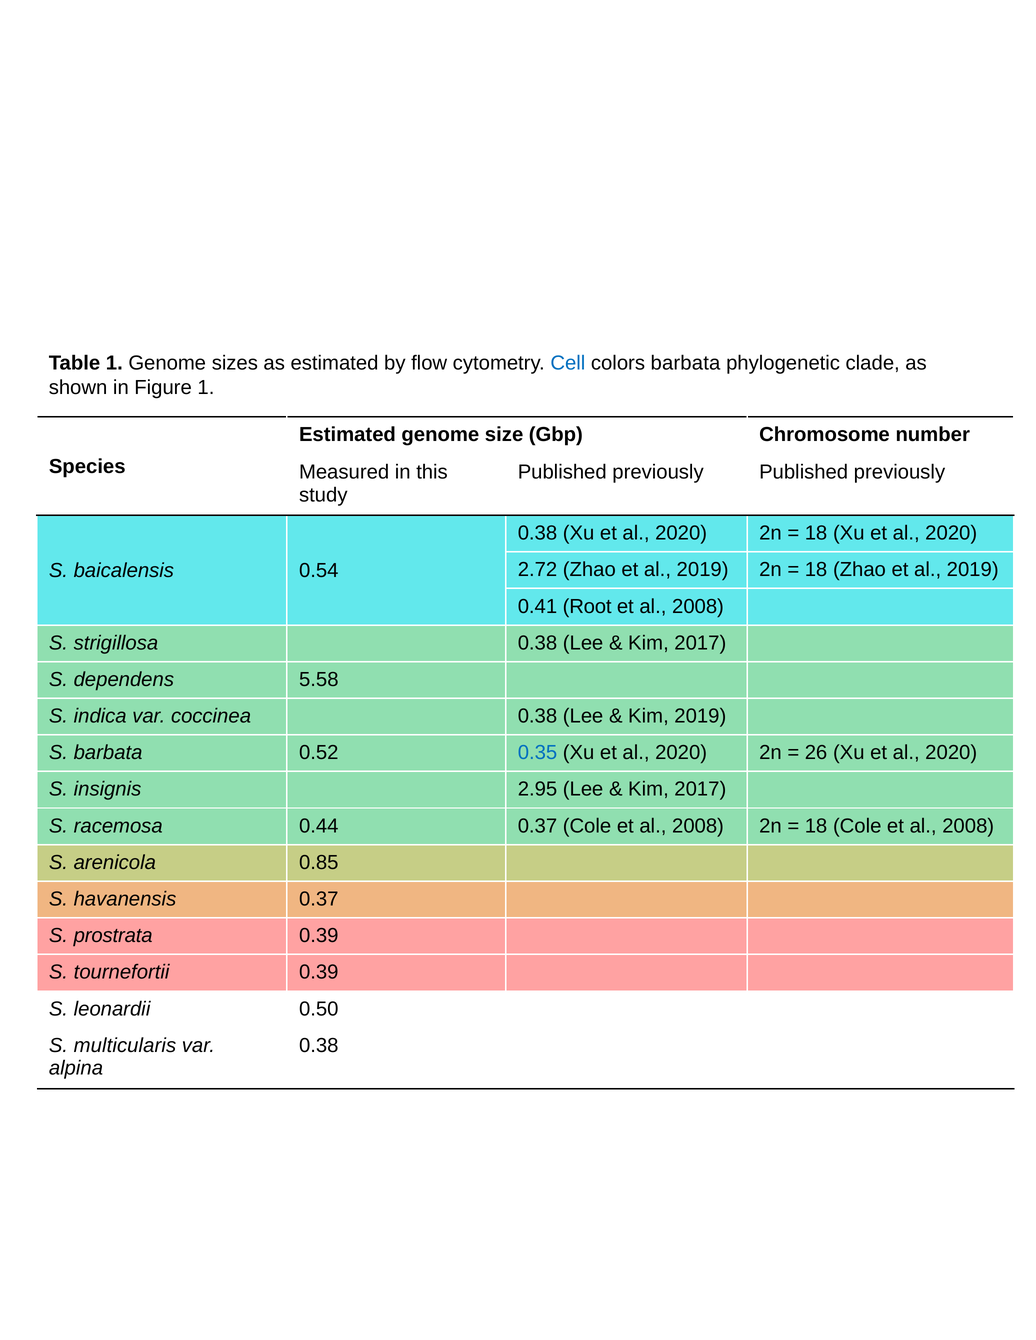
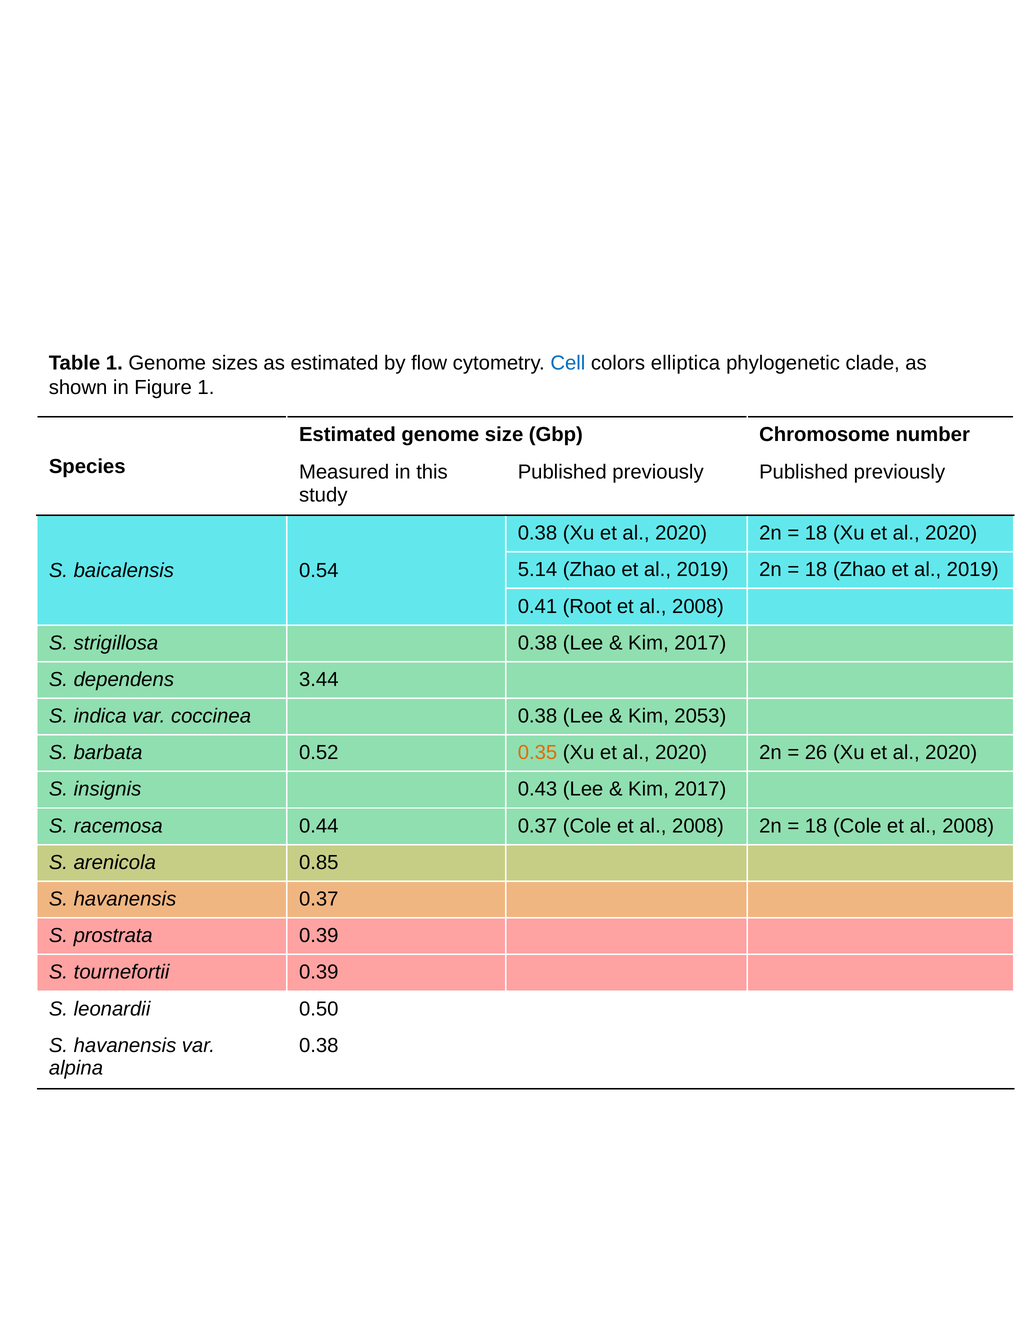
colors barbata: barbata -> elliptica
2.72: 2.72 -> 5.14
5.58: 5.58 -> 3.44
Kim 2019: 2019 -> 2053
0.35 colour: blue -> orange
2.95: 2.95 -> 0.43
multicularis at (125, 1046): multicularis -> havanensis
